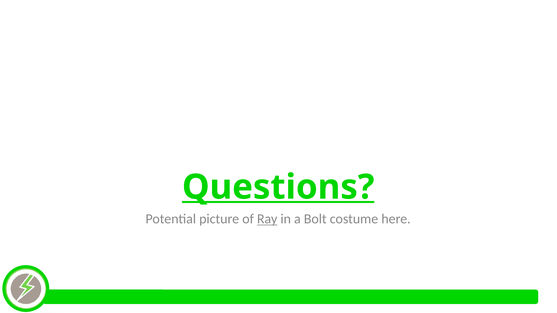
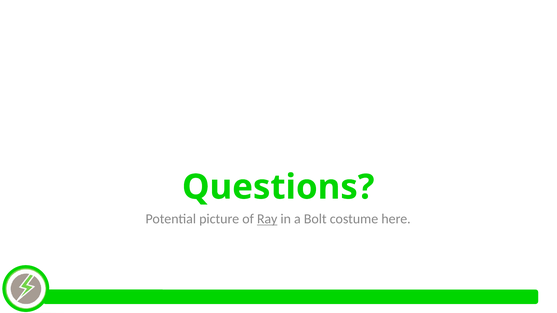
Questions underline: present -> none
